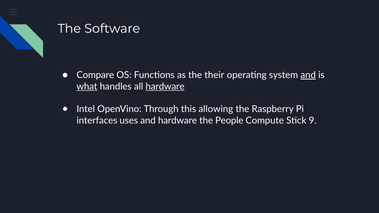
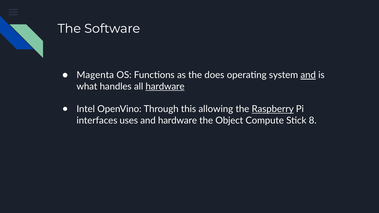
Compare: Compare -> Magenta
their: their -> does
what underline: present -> none
Raspberry underline: none -> present
People: People -> Object
9: 9 -> 8
